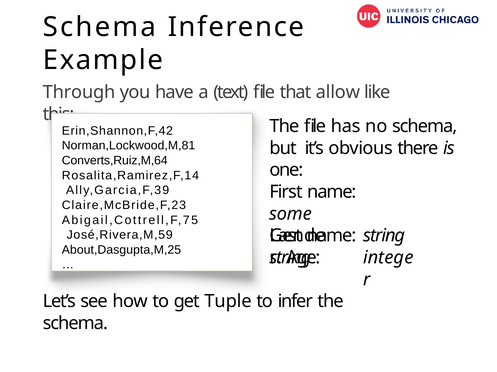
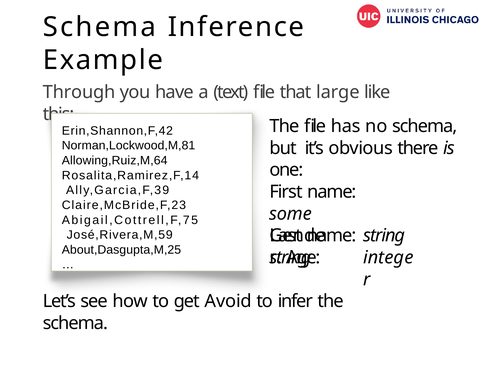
allow: allow -> large
Converts,Ruiz,M,64: Converts,Ruiz,M,64 -> Allowing,Ruiz,M,64
Tuple: Tuple -> Avoid
